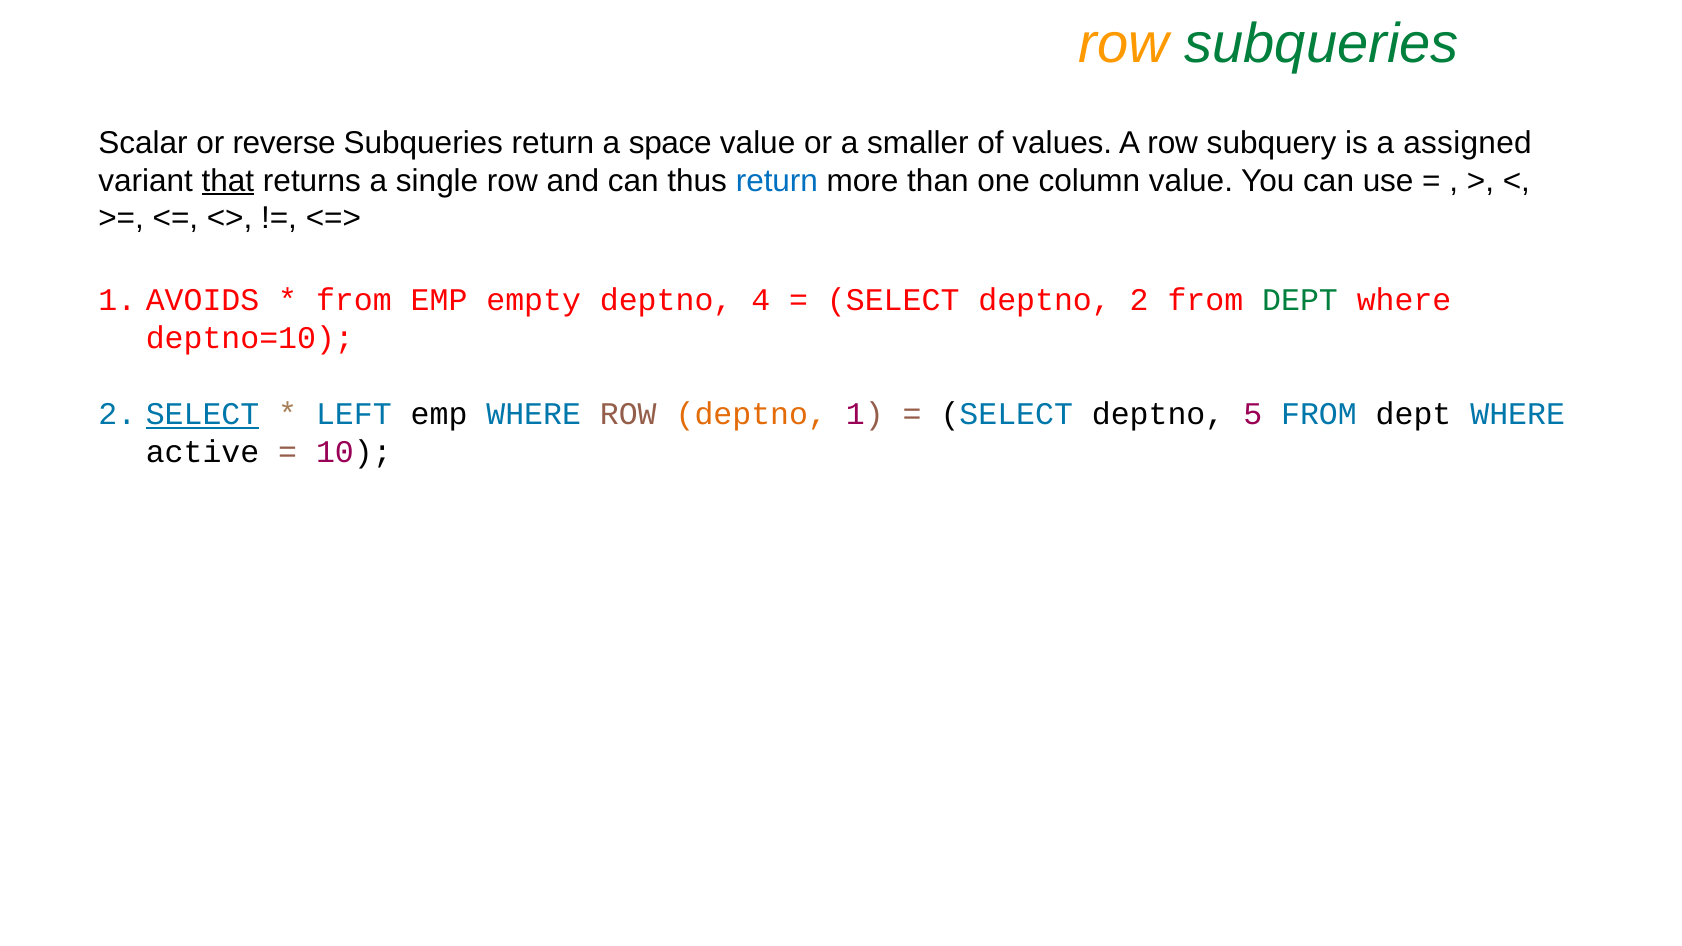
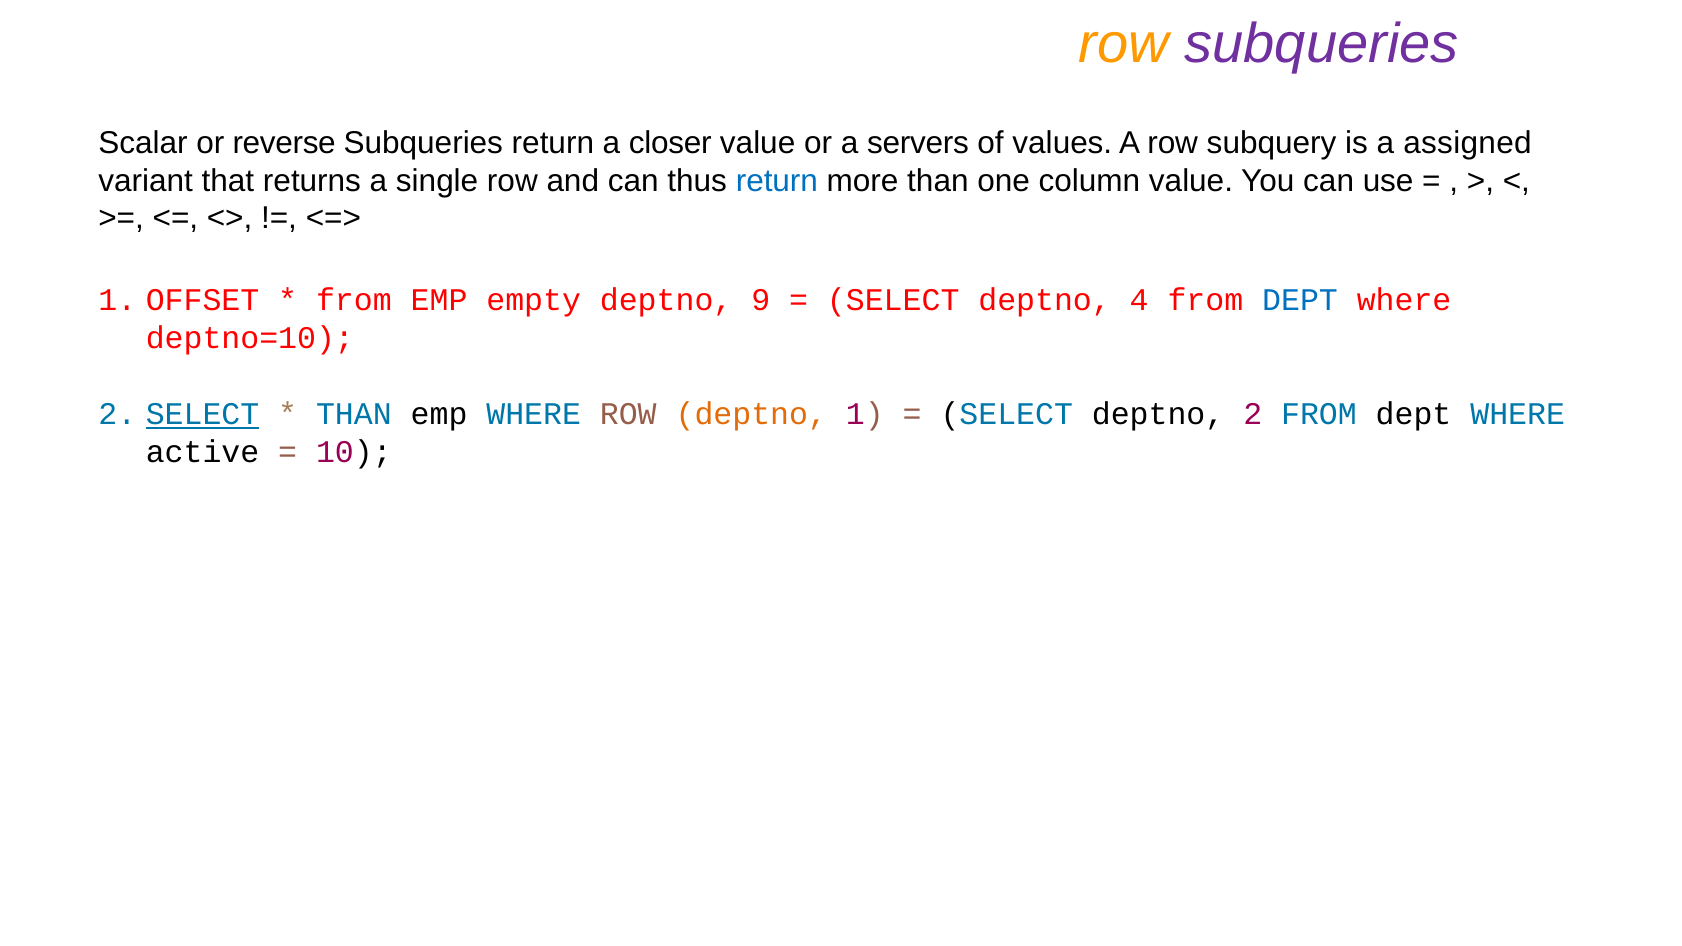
subqueries at (1322, 44) colour: green -> purple
space: space -> closer
smaller: smaller -> servers
that underline: present -> none
AVOIDS: AVOIDS -> OFFSET
4: 4 -> 9
deptno 2: 2 -> 4
DEPT at (1300, 301) colour: green -> blue
LEFT at (354, 414): LEFT -> THAN
deptno 5: 5 -> 2
